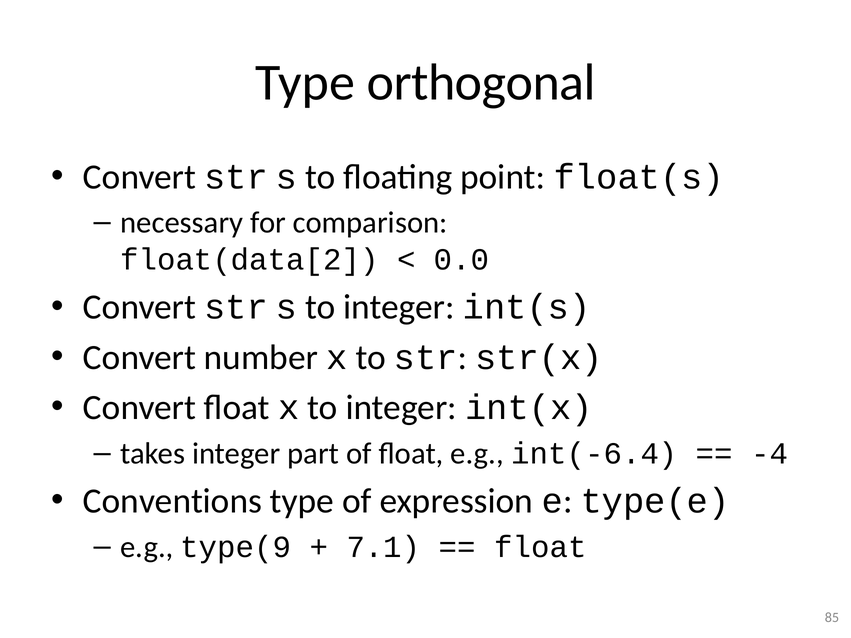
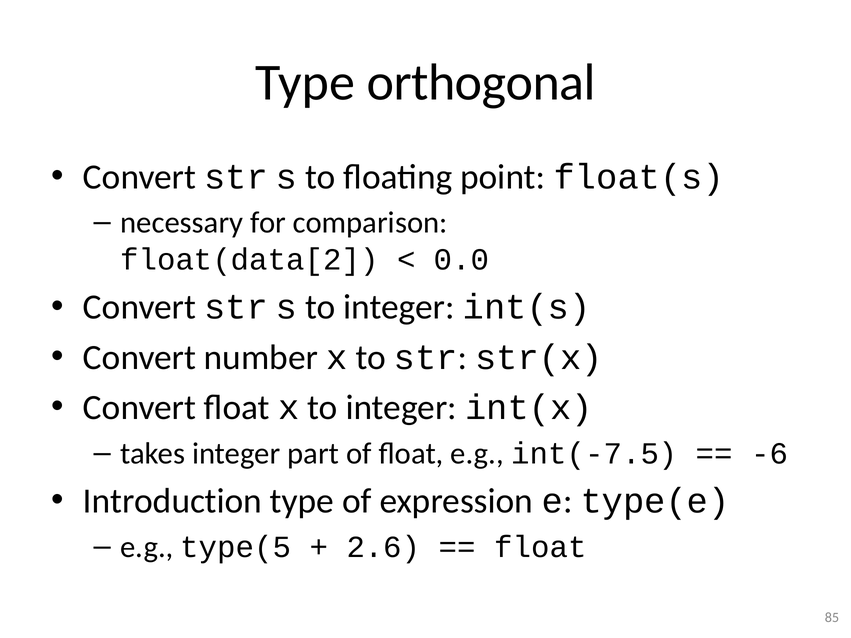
int(-6.4: int(-6.4 -> int(-7.5
-4: -4 -> -6
Conventions: Conventions -> Introduction
type(9: type(9 -> type(5
7.1: 7.1 -> 2.6
